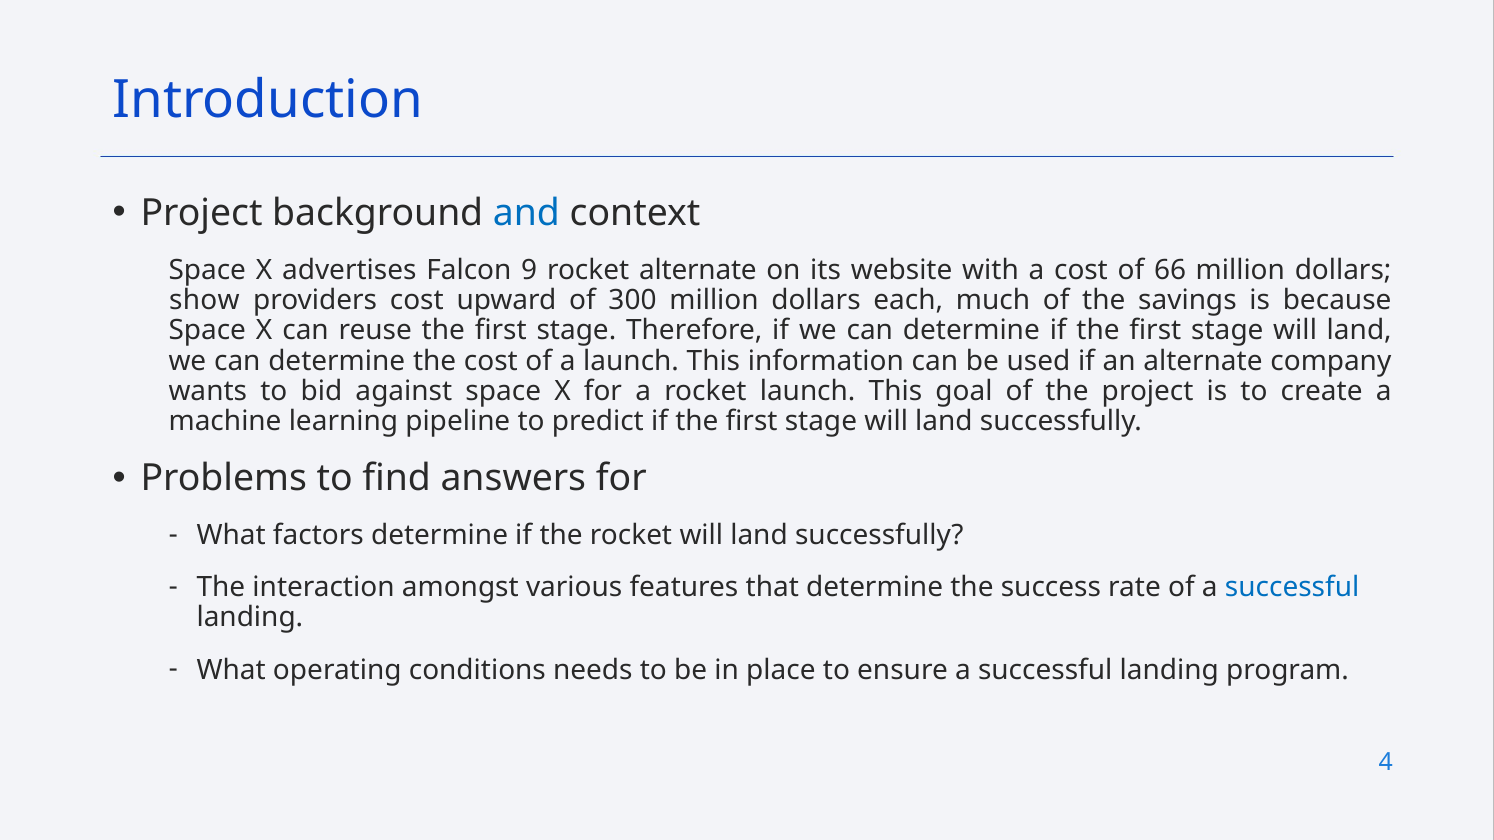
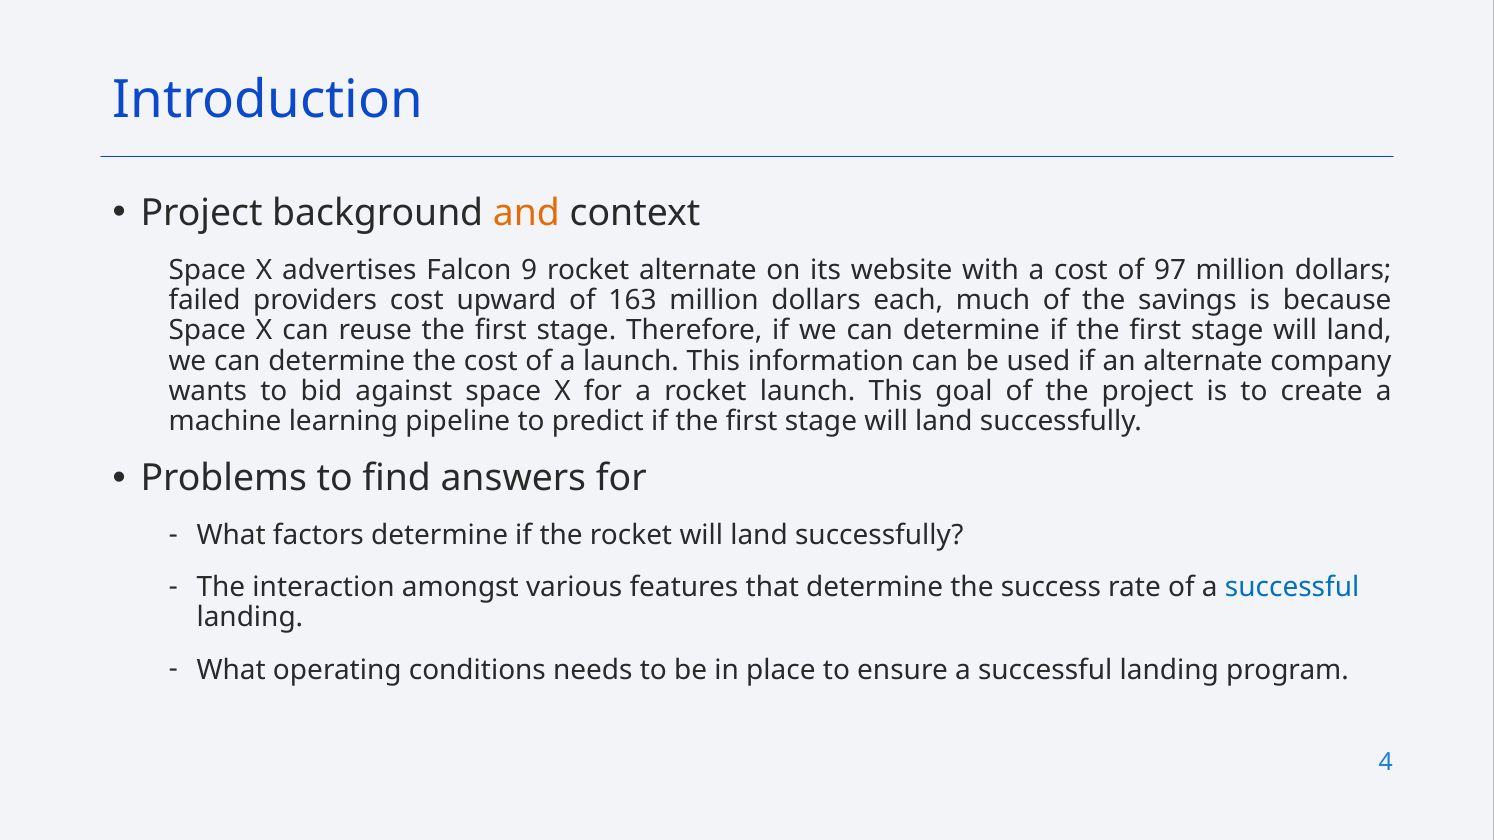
and colour: blue -> orange
66: 66 -> 97
show: show -> failed
300: 300 -> 163
